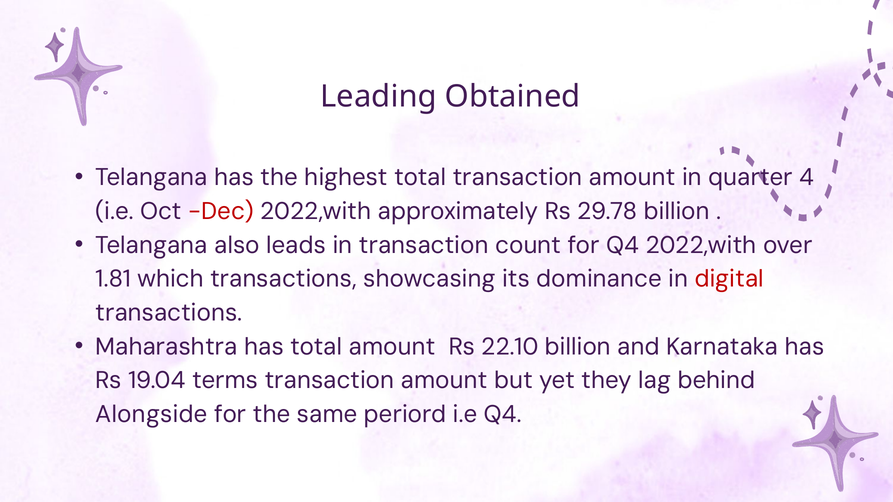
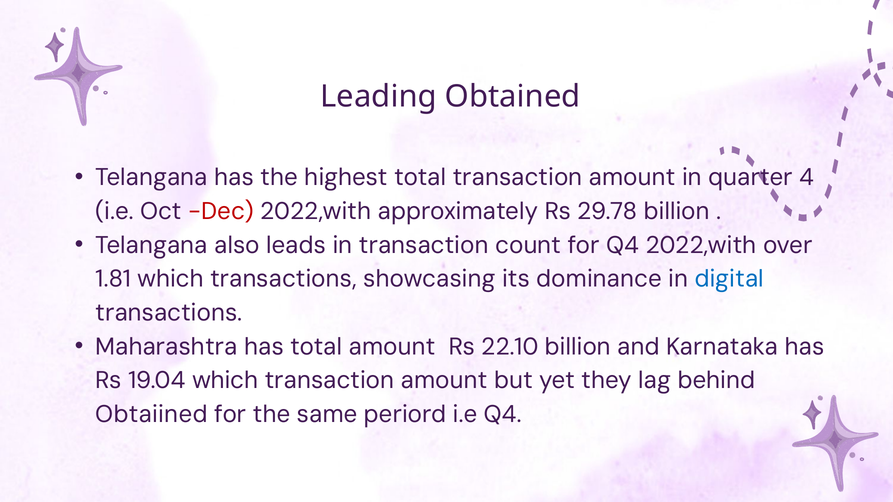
digital colour: red -> blue
19.04 terms: terms -> which
Alongside: Alongside -> Obtaiined
